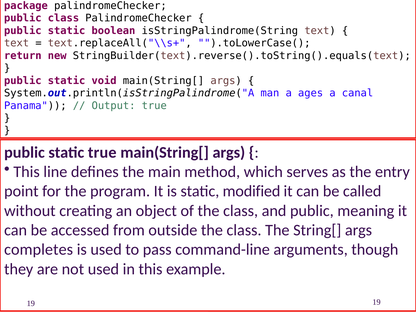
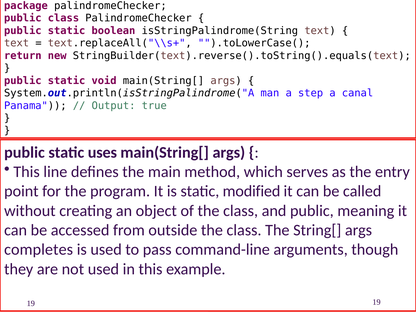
ages: ages -> step
static true: true -> uses
